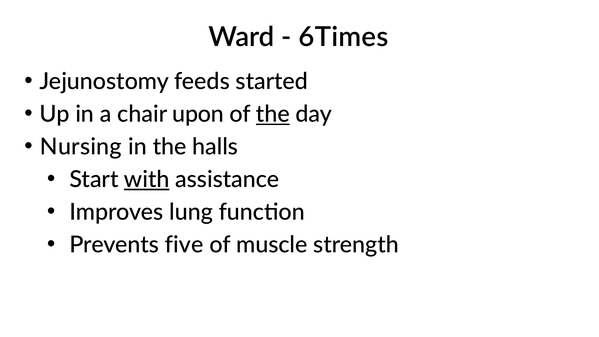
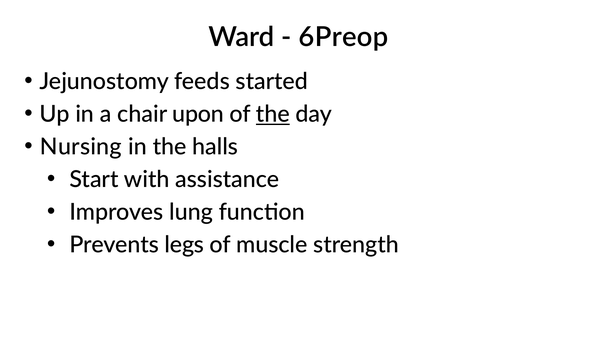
6Times: 6Times -> 6Preop
with underline: present -> none
five: five -> legs
